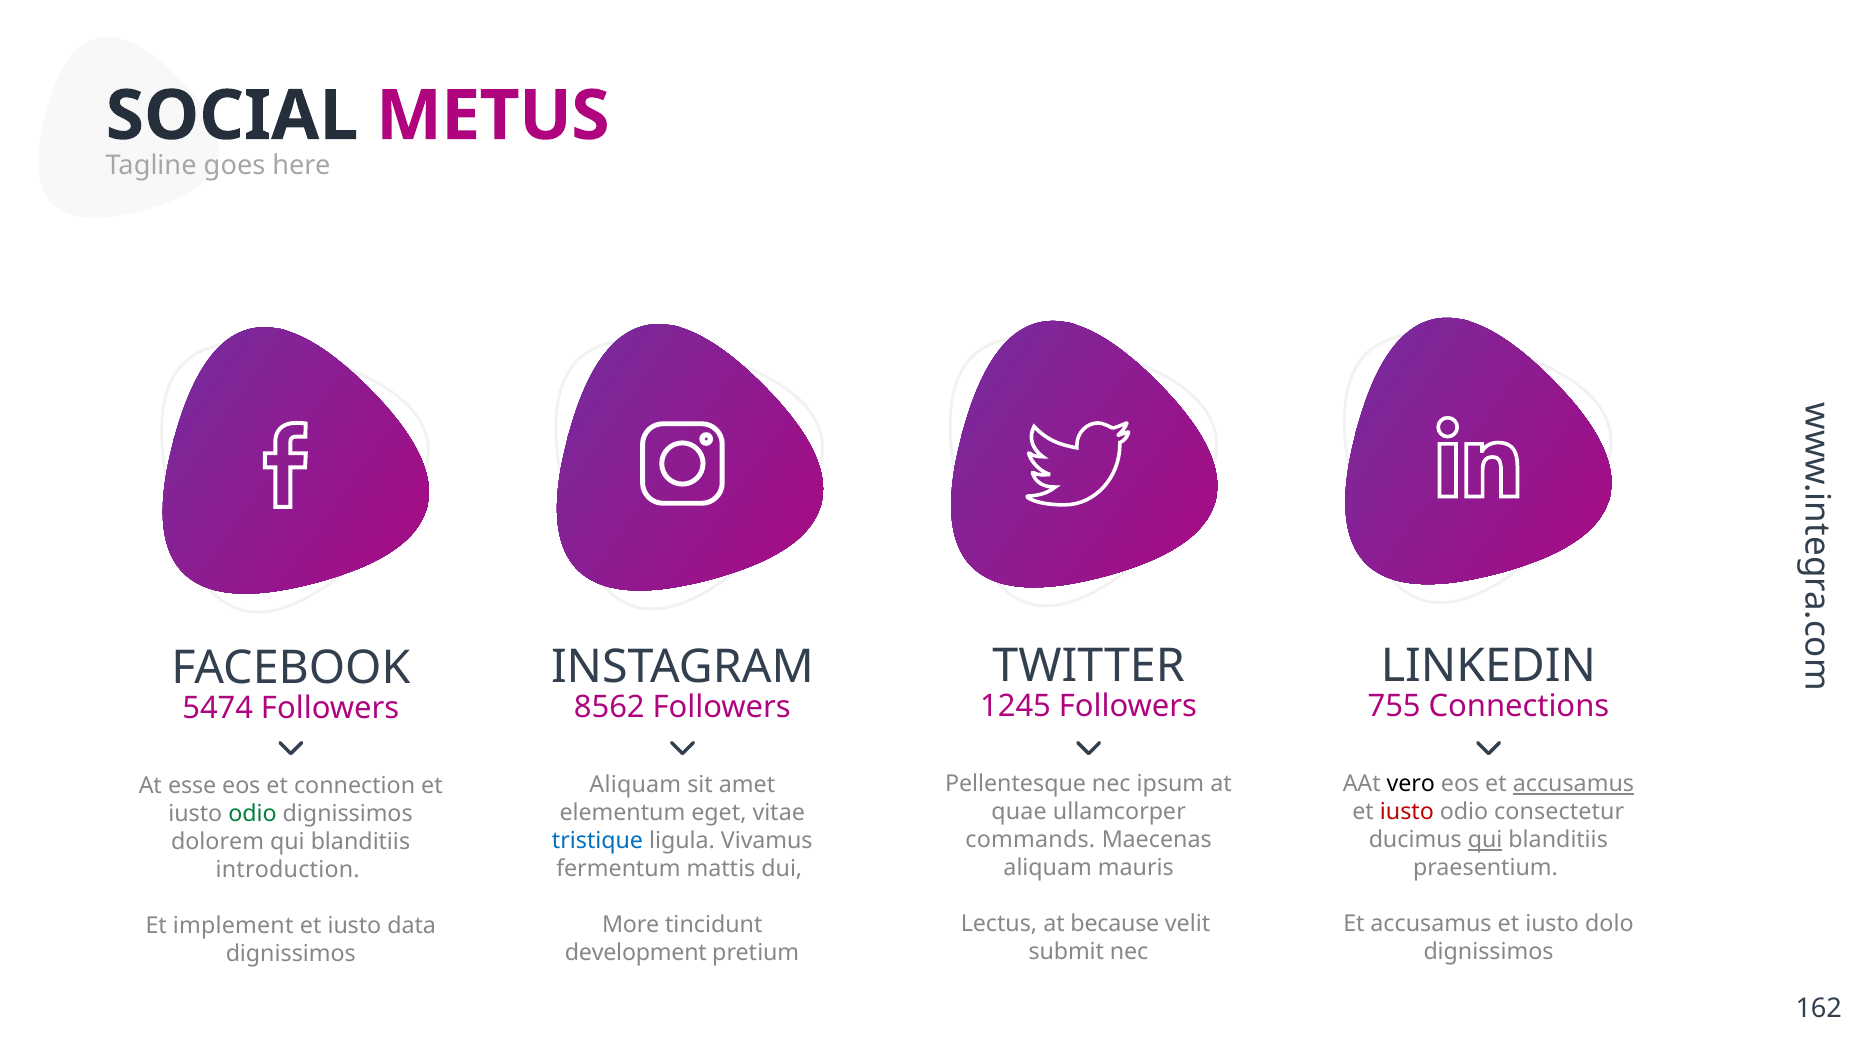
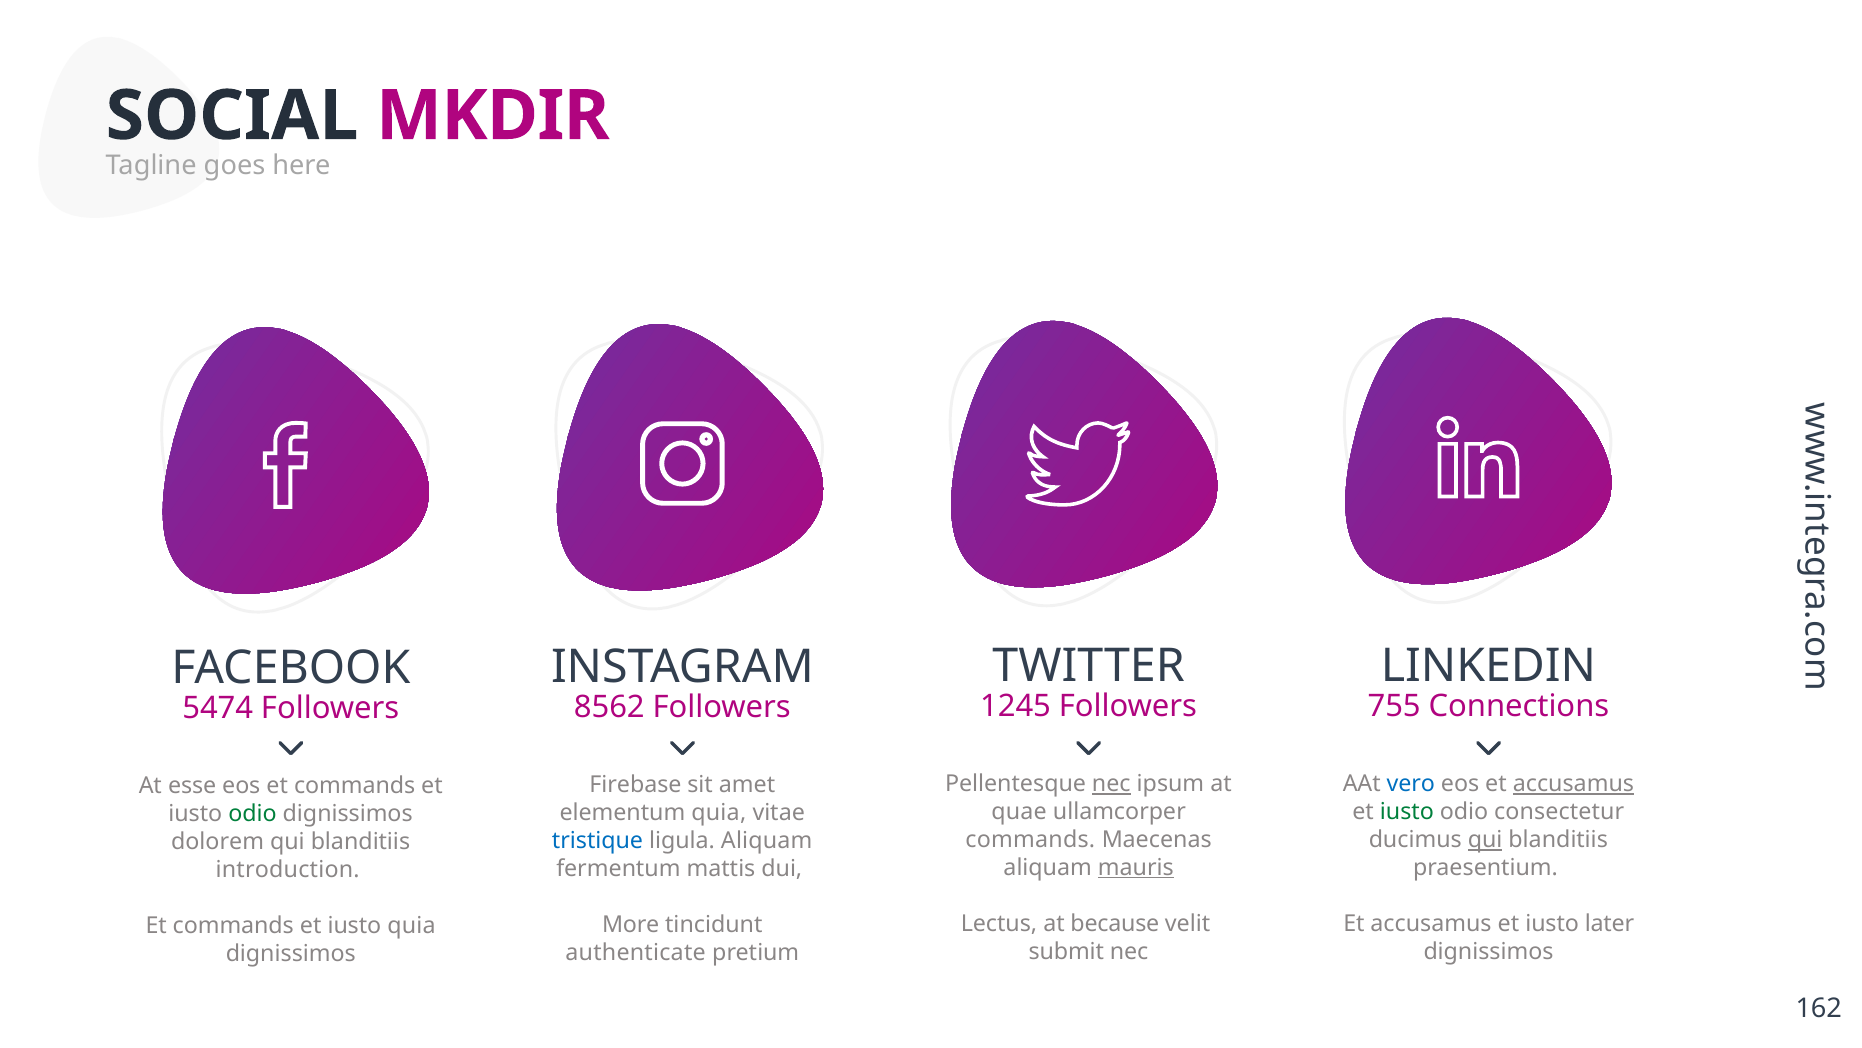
METUS: METUS -> MKDIR
nec at (1111, 783) underline: none -> present
vero colour: black -> blue
Aliquam at (635, 785): Aliquam -> Firebase
eos et connection: connection -> commands
iusto at (1407, 811) colour: red -> green
elementum eget: eget -> quia
ligula Vivamus: Vivamus -> Aliquam
mauris underline: none -> present
dolo: dolo -> later
implement at (233, 925): implement -> commands
iusto data: data -> quia
development: development -> authenticate
